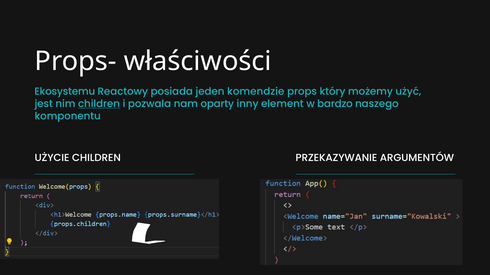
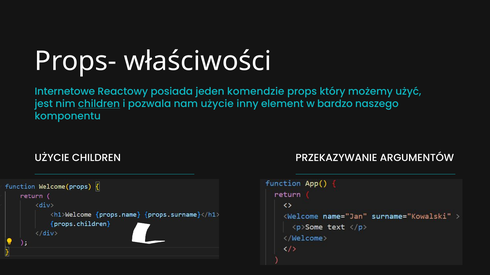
Ekosystemu: Ekosystemu -> Internetowe
nam oparty: oparty -> użycie
